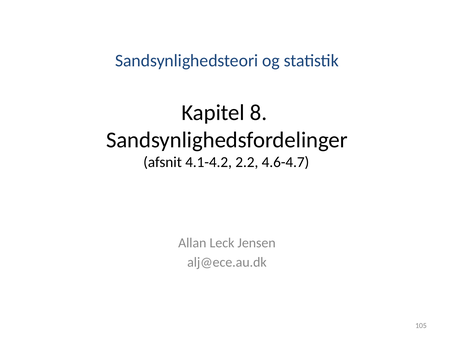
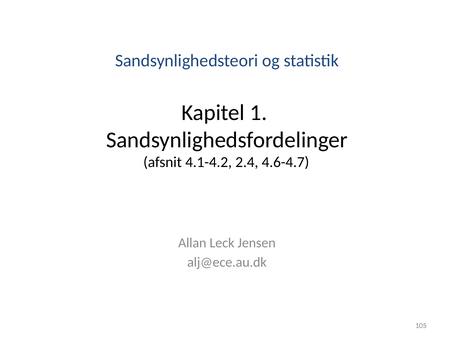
8: 8 -> 1
2.2: 2.2 -> 2.4
